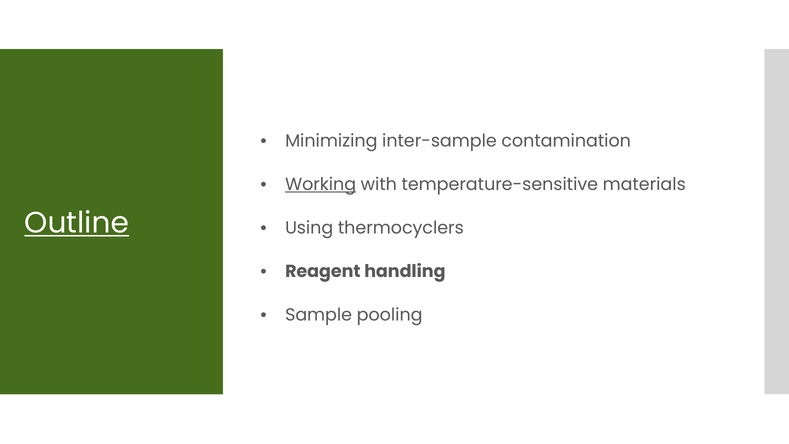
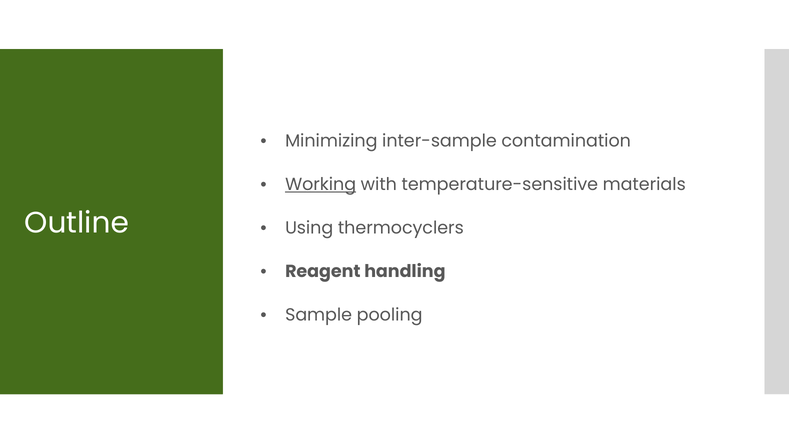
Outline underline: present -> none
